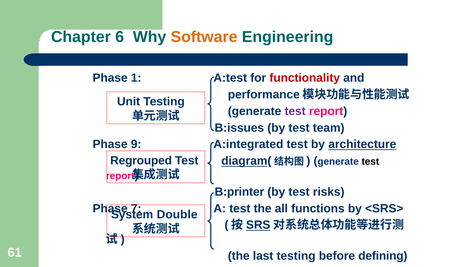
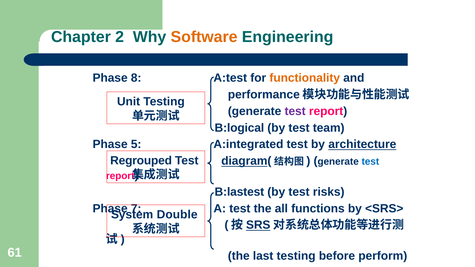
6: 6 -> 2
1: 1 -> 8
functionality colour: red -> orange
B:issues: B:issues -> B:logical
9: 9 -> 5
test at (370, 162) colour: black -> blue
B:printer: B:printer -> B:lastest
defining: defining -> perform
